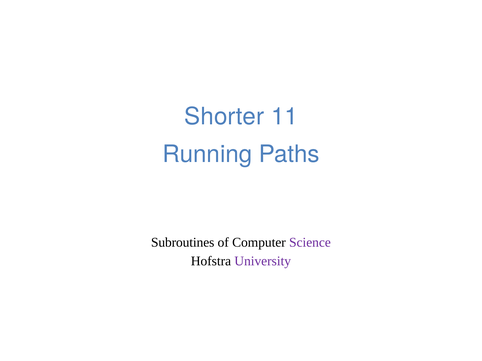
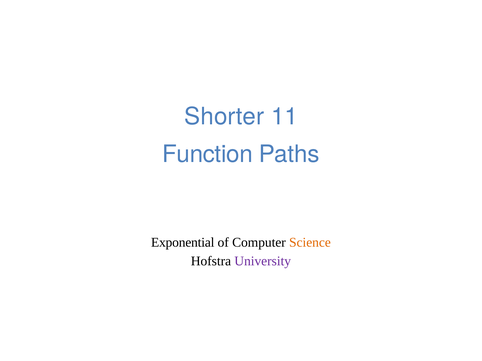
Running: Running -> Function
Subroutines: Subroutines -> Exponential
Science colour: purple -> orange
